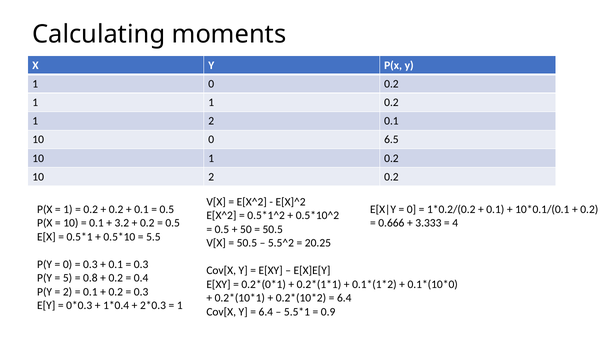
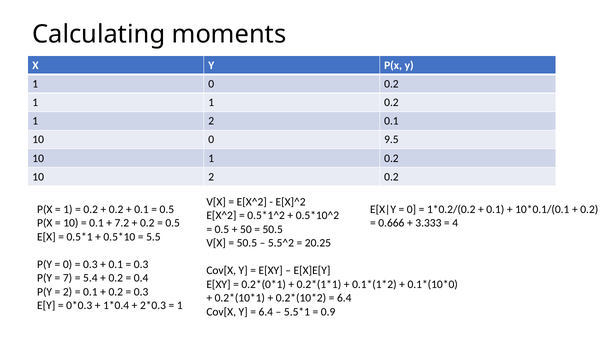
6.5: 6.5 -> 9.5
3.2: 3.2 -> 7.2
5: 5 -> 7
0.8: 0.8 -> 5.4
